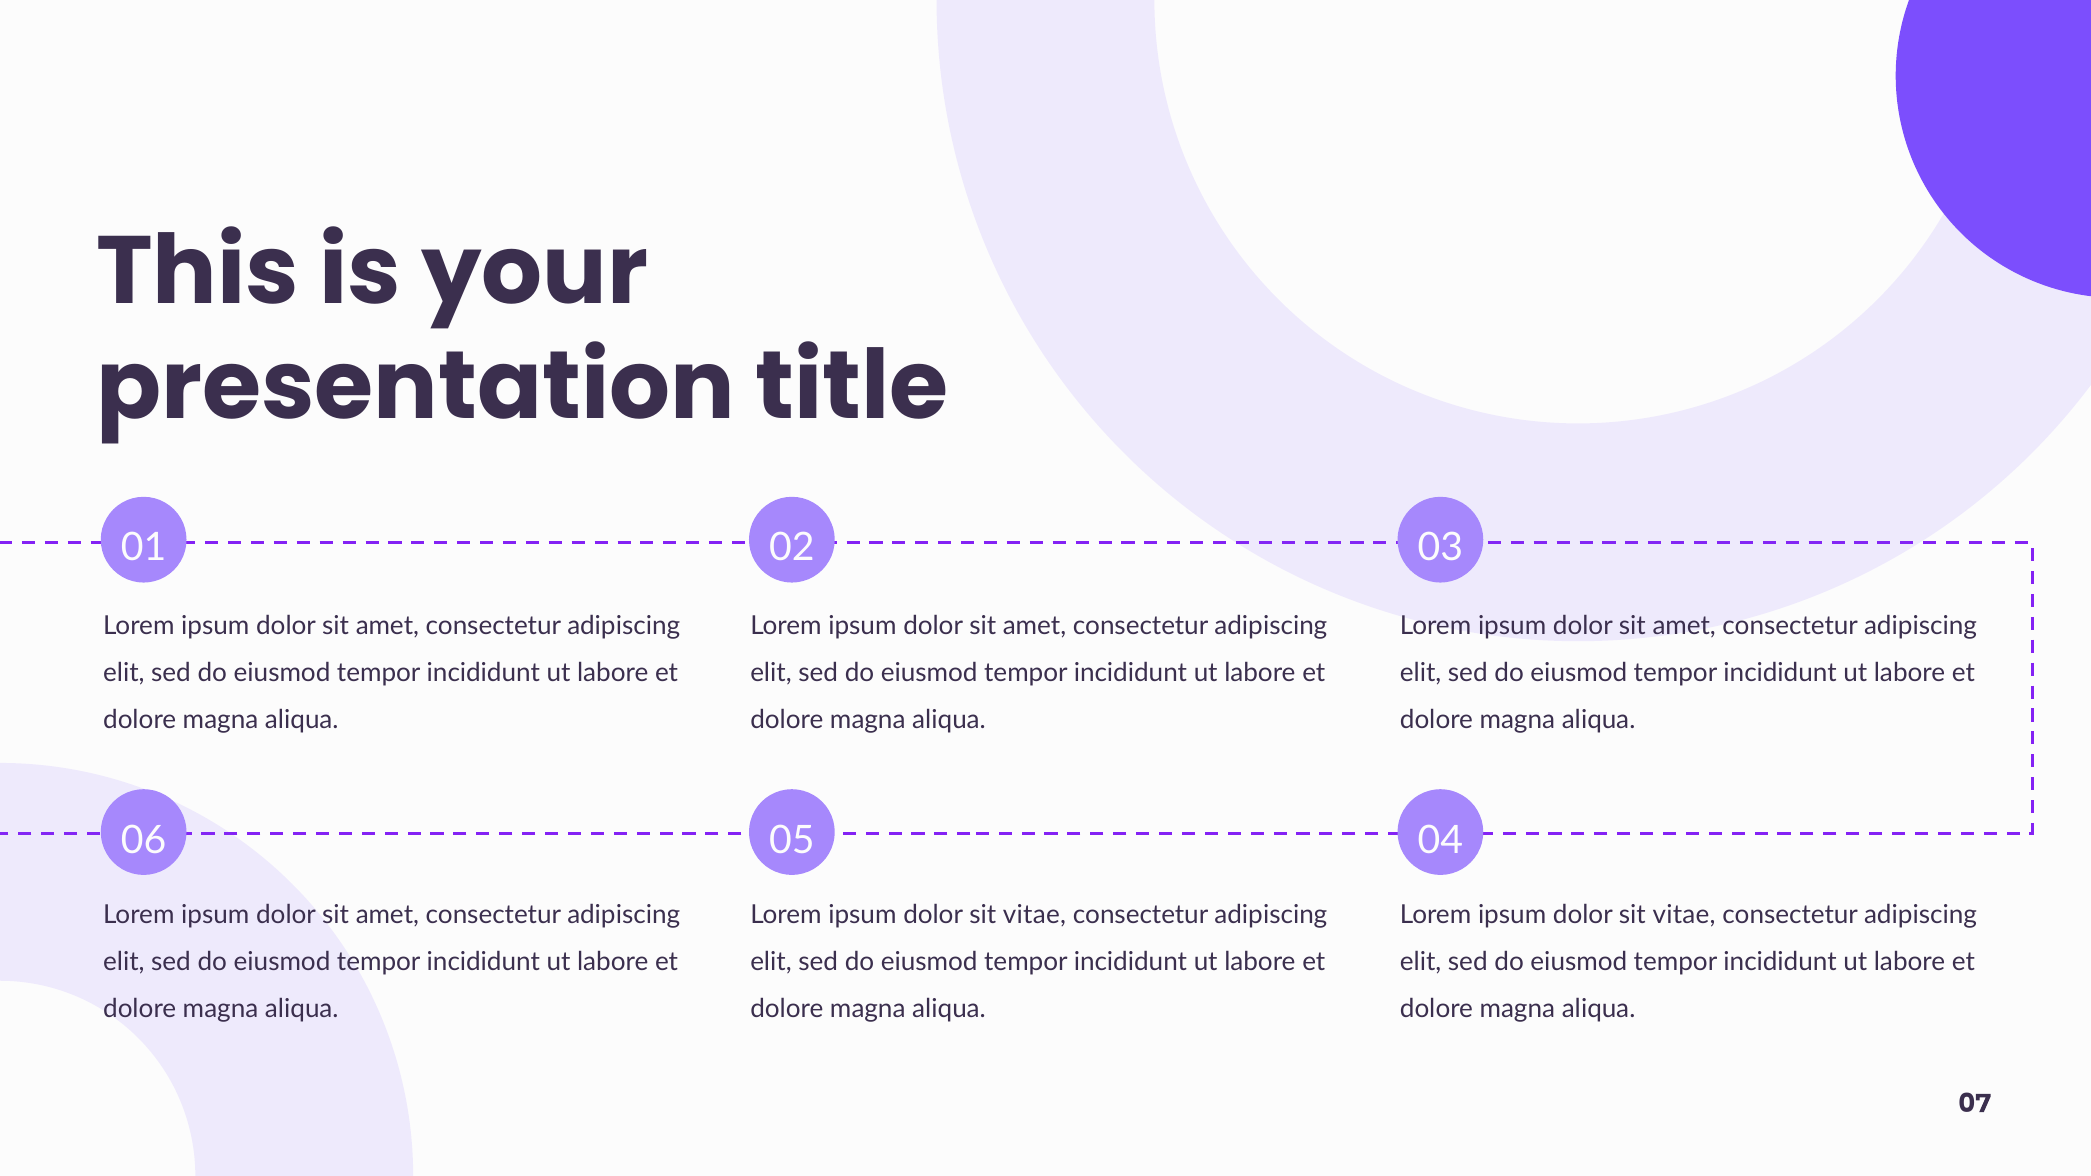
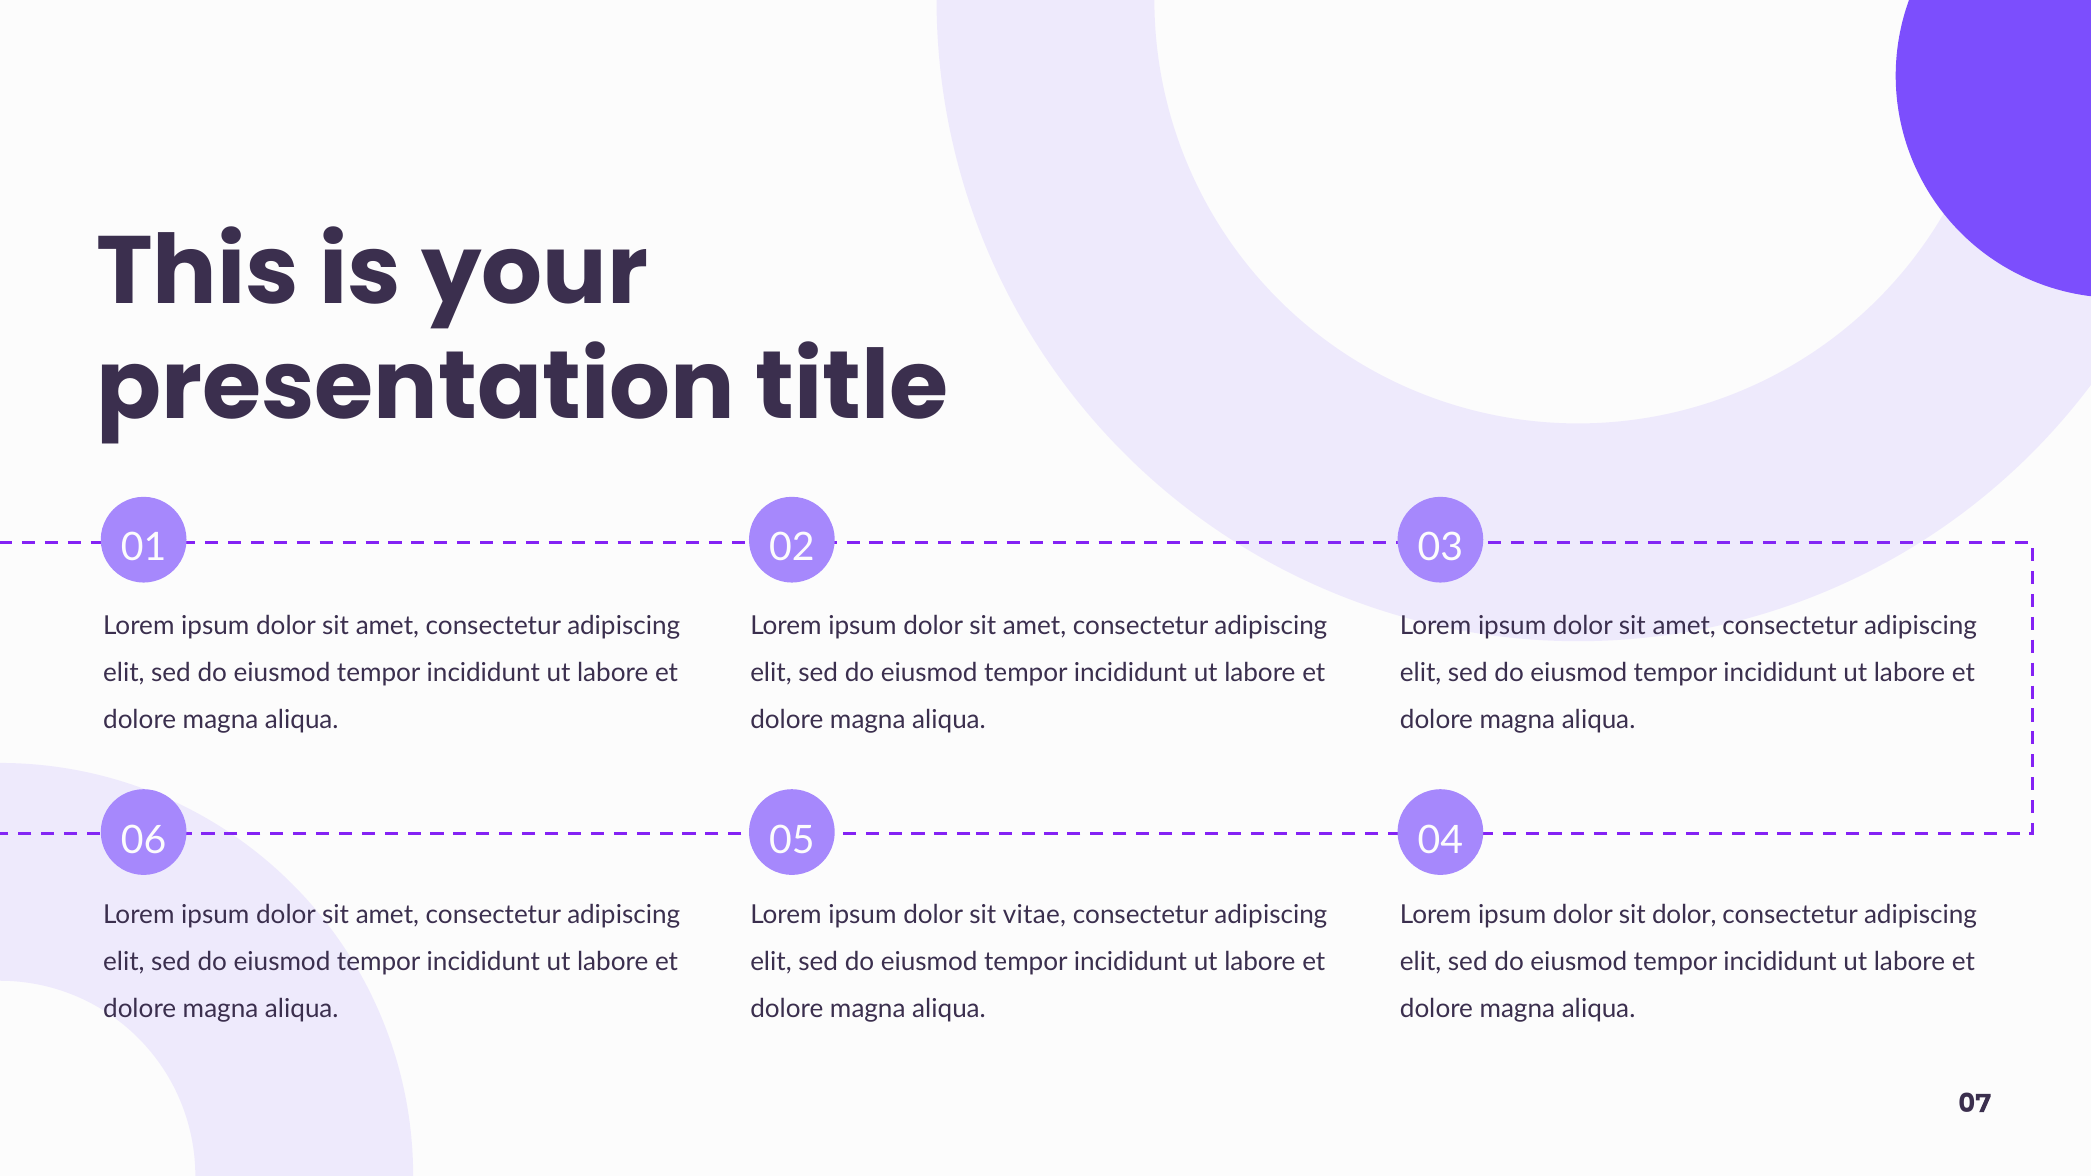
vitae at (1684, 915): vitae -> dolor
